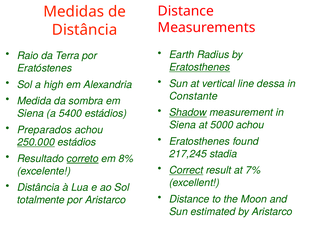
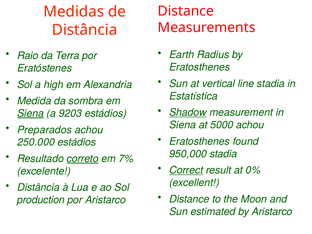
Eratosthenes at (200, 67) underline: present -> none
line dessa: dessa -> stadia
Constante: Constante -> Estatística
Siena at (31, 113) underline: none -> present
5400: 5400 -> 9203
250.000 underline: present -> none
217,245: 217,245 -> 950,000
8%: 8% -> 7%
7%: 7% -> 0%
totalmente: totalmente -> production
